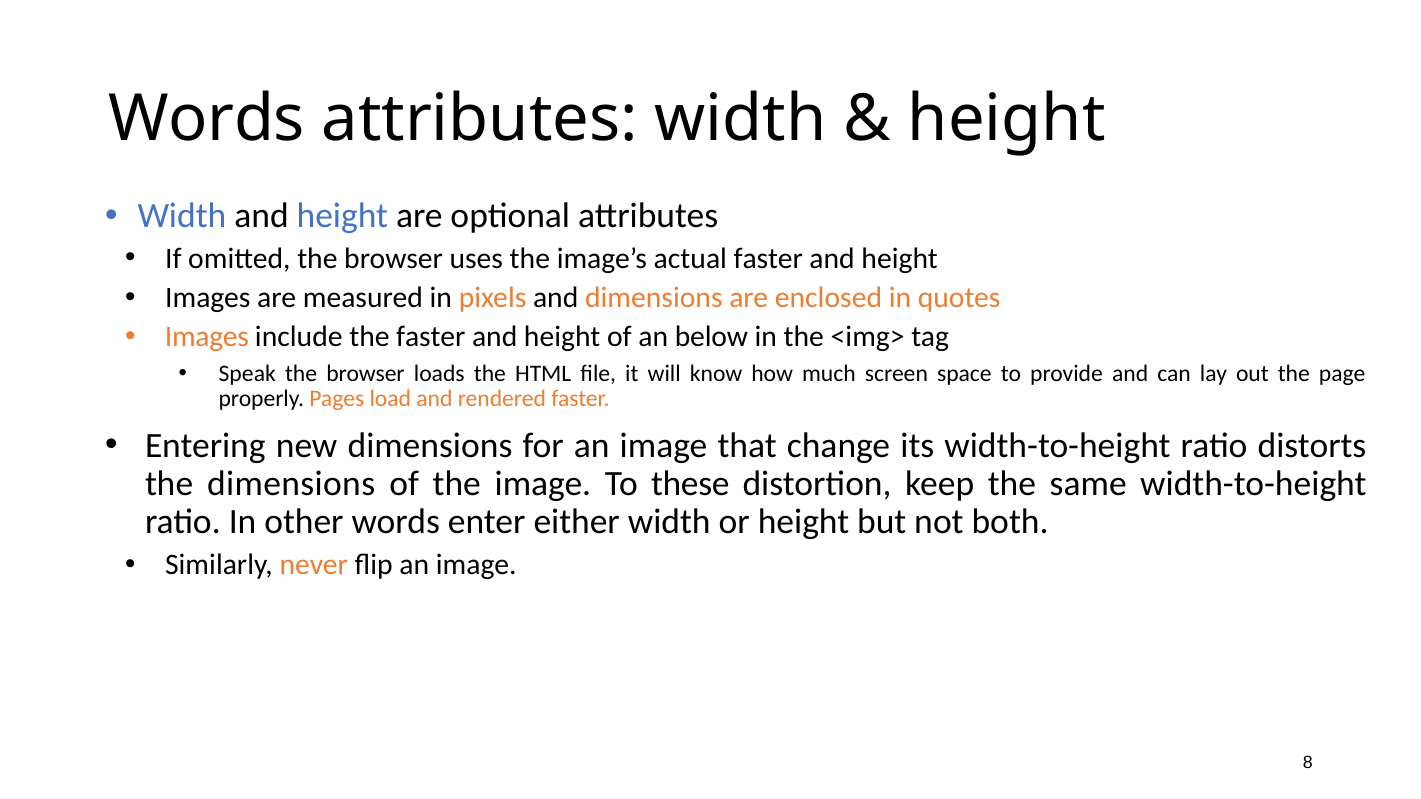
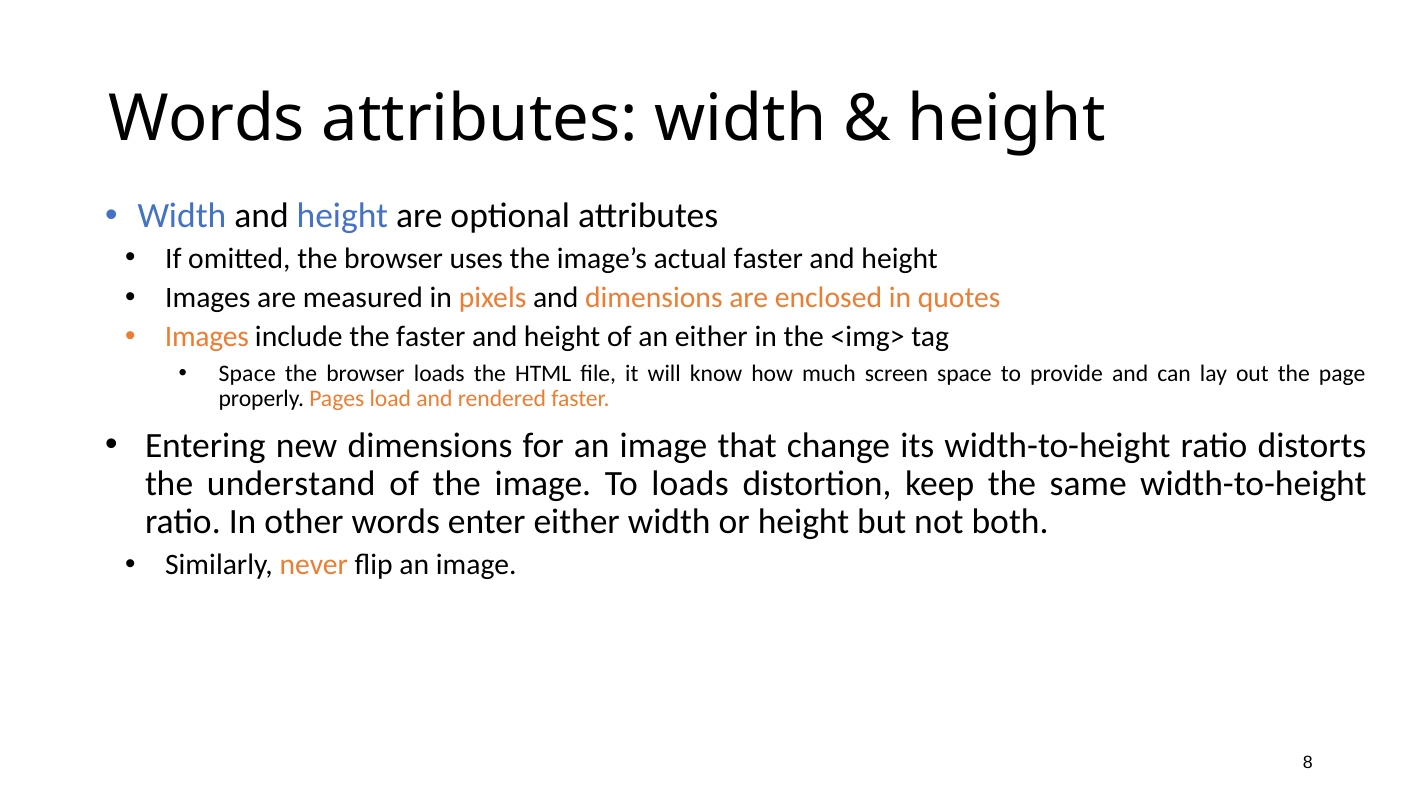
an below: below -> either
Speak at (247, 373): Speak -> Space
the dimensions: dimensions -> understand
To these: these -> loads
